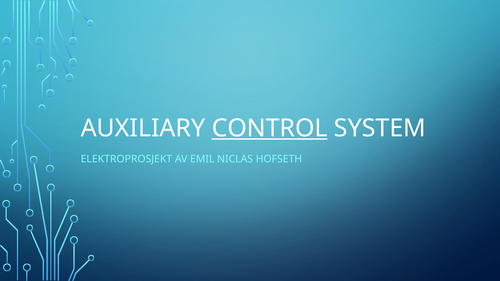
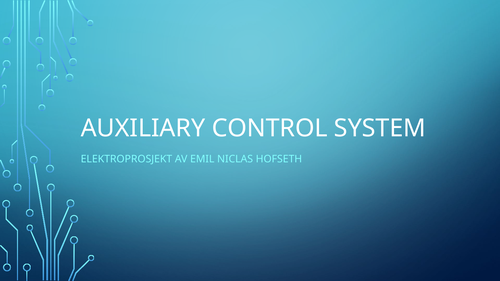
CONTROL underline: present -> none
